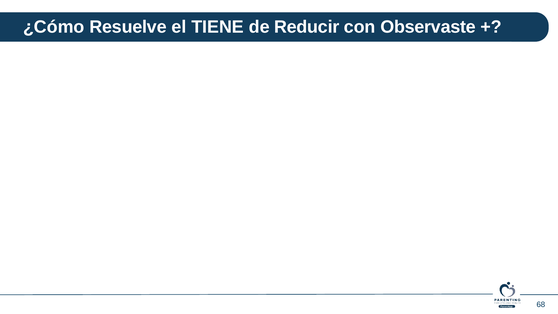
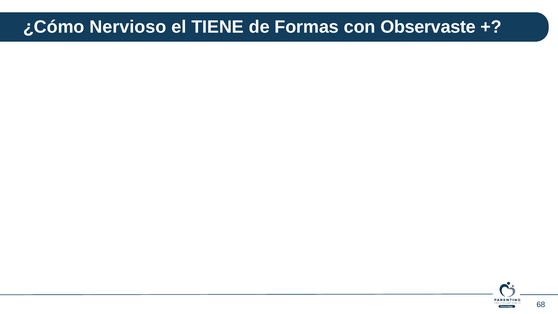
Resuelve: Resuelve -> Nervioso
Reducir: Reducir -> Formas
